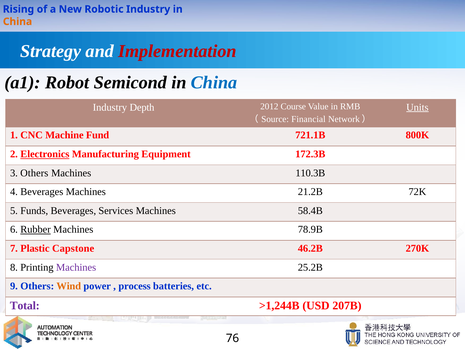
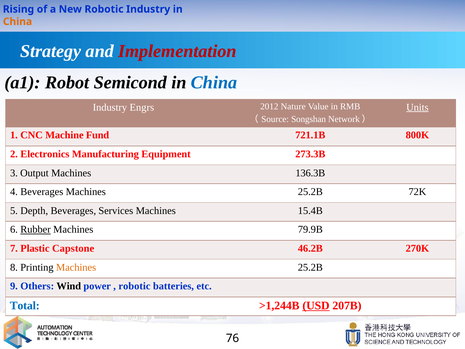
Depth: Depth -> Engrs
Course: Course -> Nature
Financial: Financial -> Songshan
Electronics underline: present -> none
172.3B: 172.3B -> 273.3B
3 Others: Others -> Output
110.3B: 110.3B -> 136.3B
21.2B at (310, 192): 21.2B -> 25.2B
Funds: Funds -> Depth
58.4B: 58.4B -> 15.4B
78.9B: 78.9B -> 79.9B
Machines at (76, 267) colour: purple -> orange
Wind colour: orange -> black
process at (135, 286): process -> robotic
Total colour: purple -> blue
USD underline: none -> present
